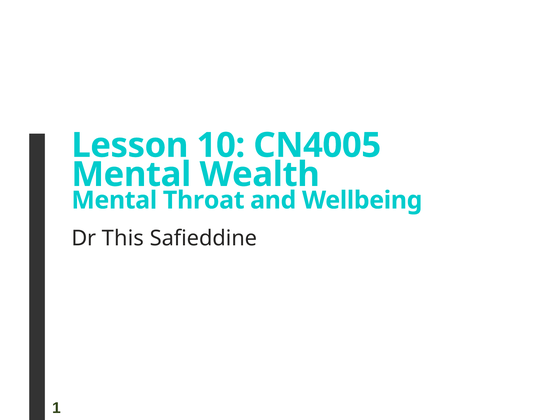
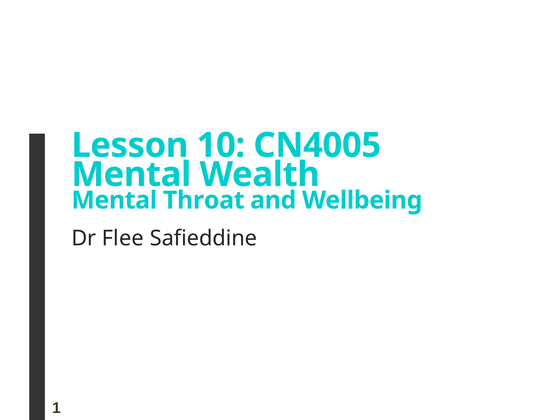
This: This -> Flee
